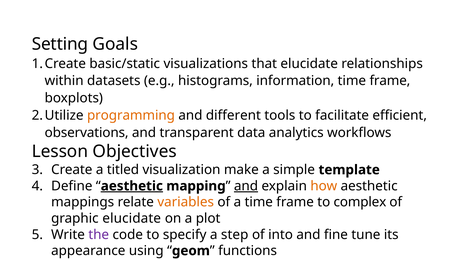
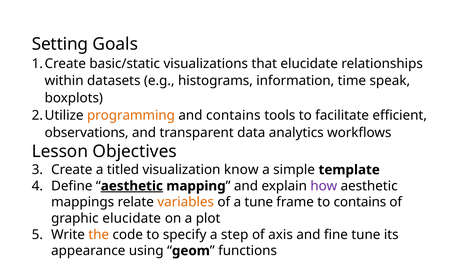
frame at (390, 81): frame -> speak
and different: different -> contains
make: make -> know
and at (246, 186) underline: present -> none
how at (324, 186) colour: orange -> purple
a time: time -> tune
to complex: complex -> contains
the colour: purple -> orange
into: into -> axis
